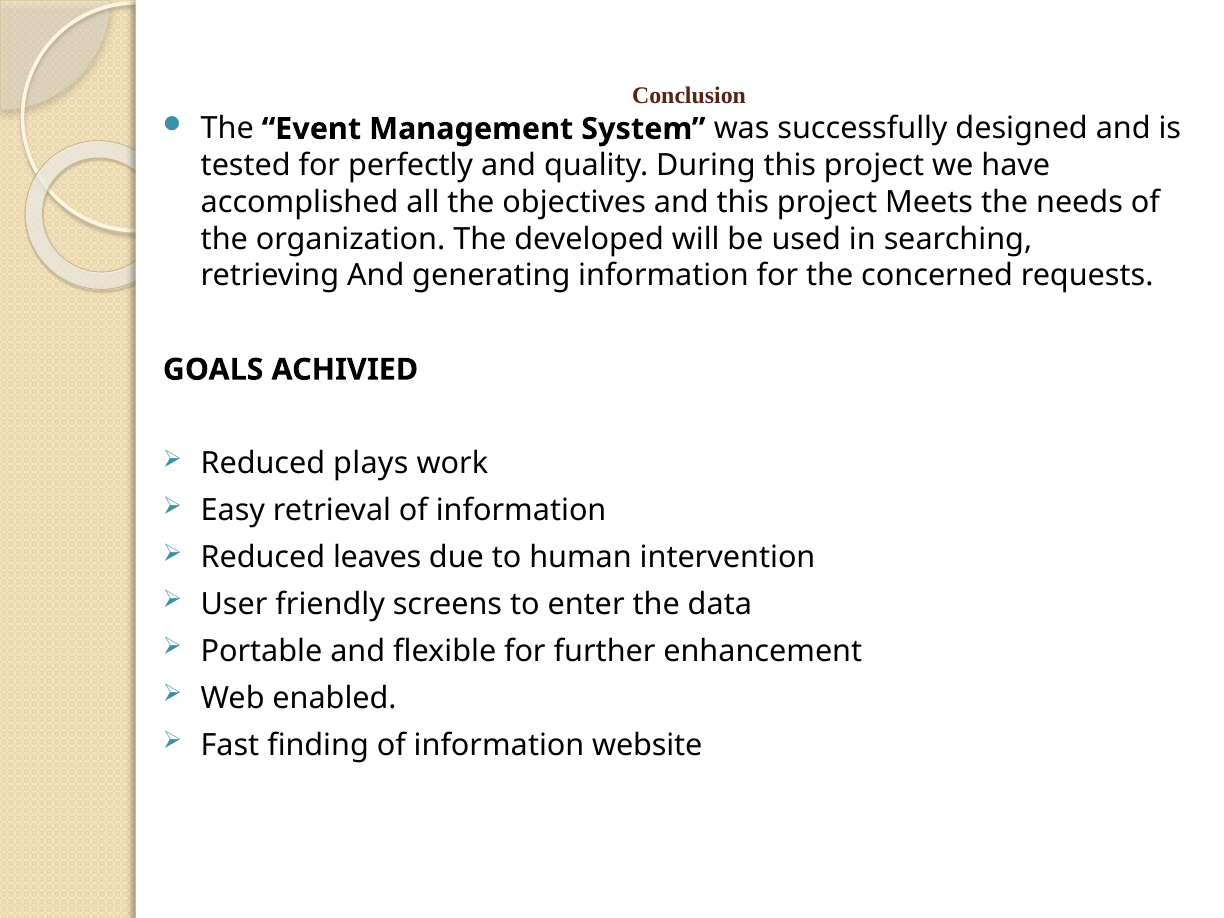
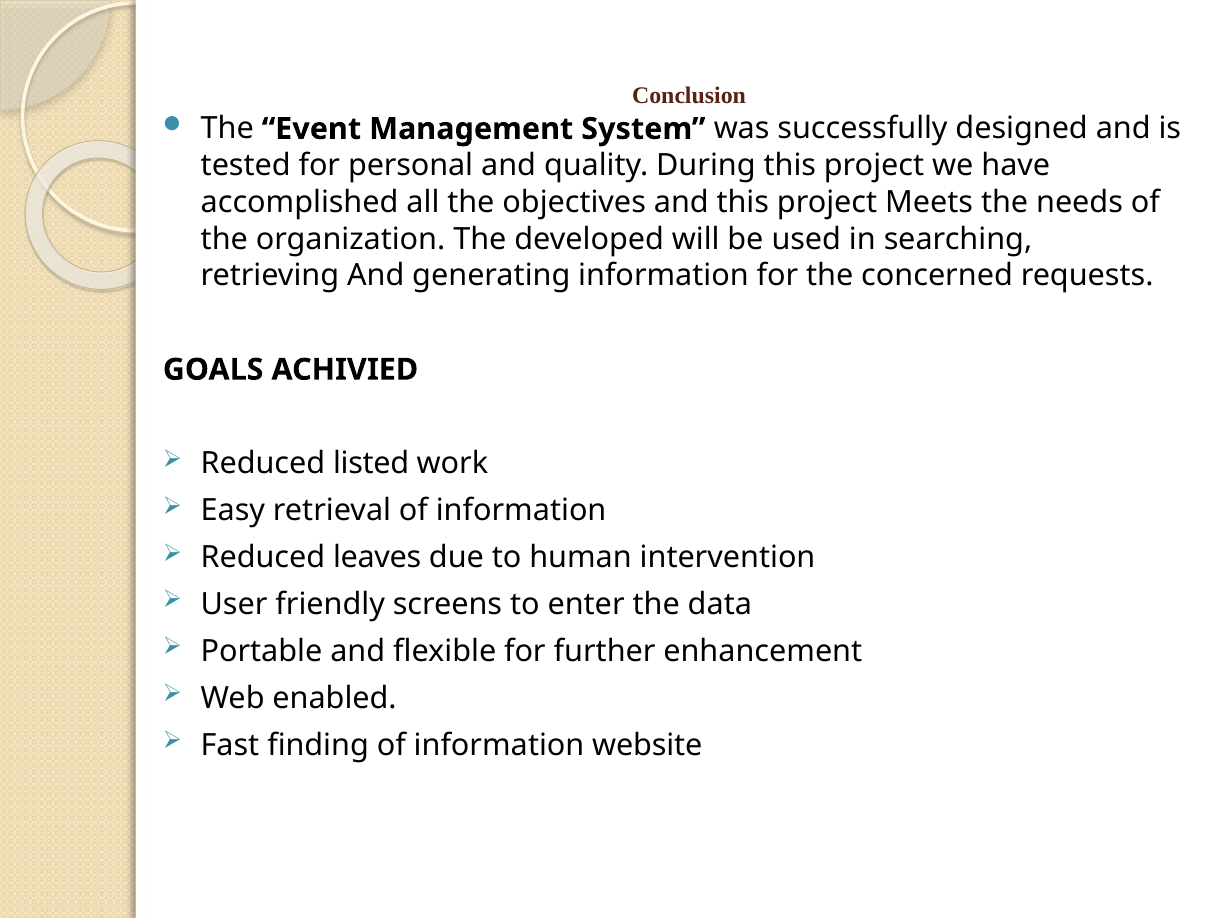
perfectly: perfectly -> personal
plays: plays -> listed
